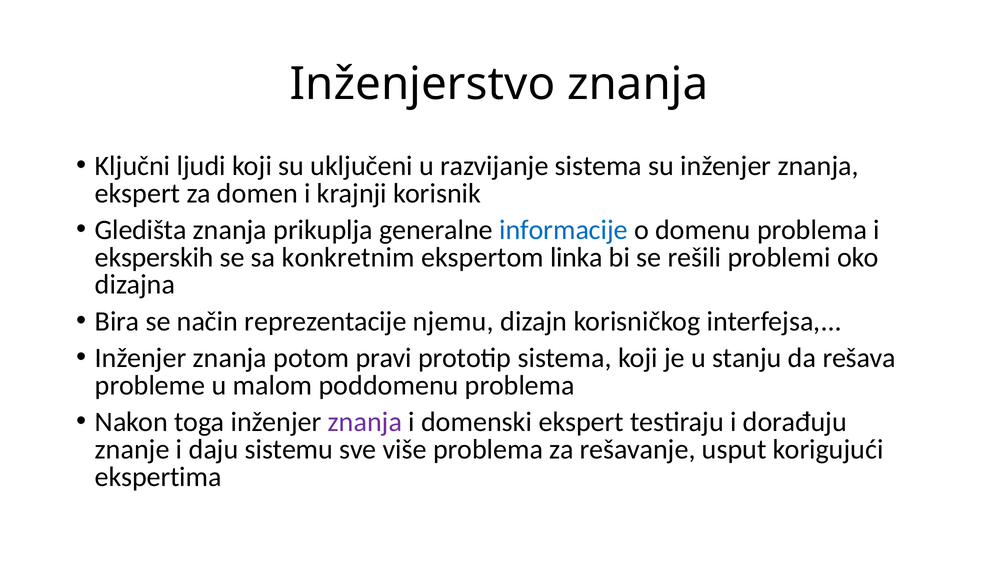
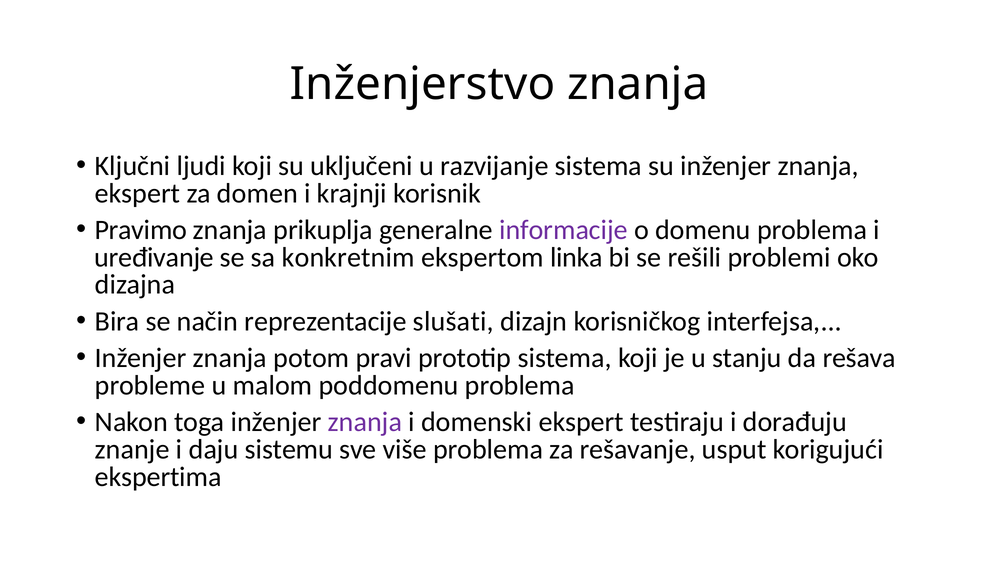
Gledišta: Gledišta -> Pravimo
informacije colour: blue -> purple
eksperskih: eksperskih -> uređivanje
njemu: njemu -> slušati
